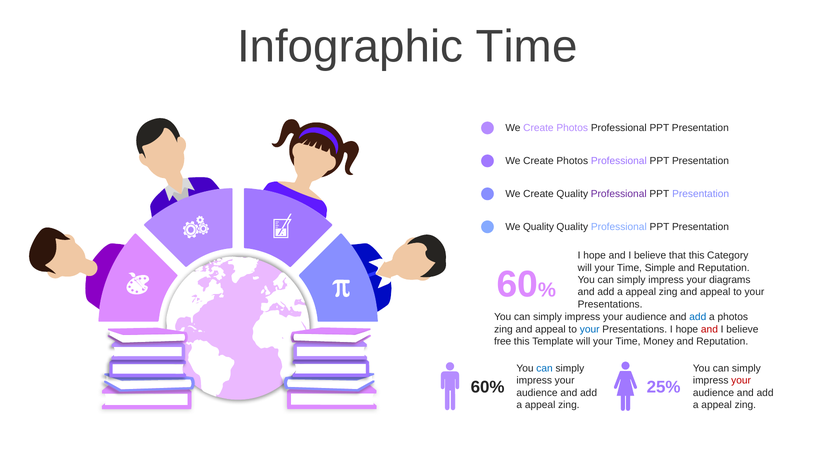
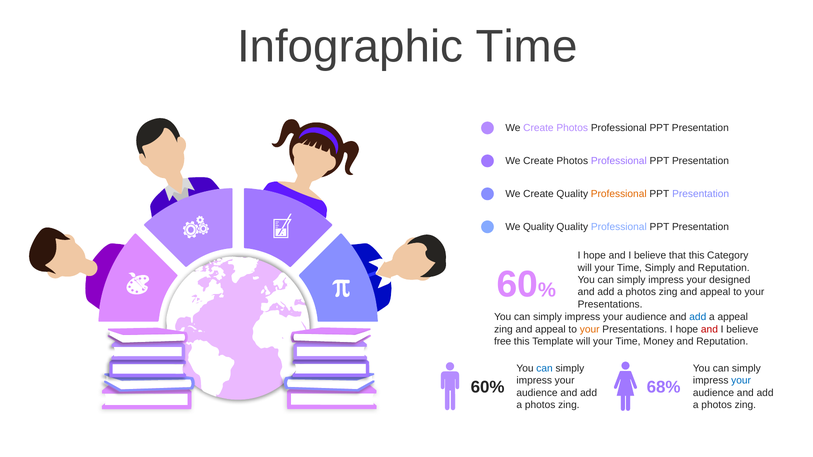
Professional at (619, 194) colour: purple -> orange
Time Simple: Simple -> Simply
diagrams: diagrams -> designed
appeal at (641, 292): appeal -> photos
a photos: photos -> appeal
your at (590, 329) colour: blue -> orange
your at (741, 381) colour: red -> blue
25%: 25% -> 68%
appeal at (540, 405): appeal -> photos
appeal at (717, 405): appeal -> photos
